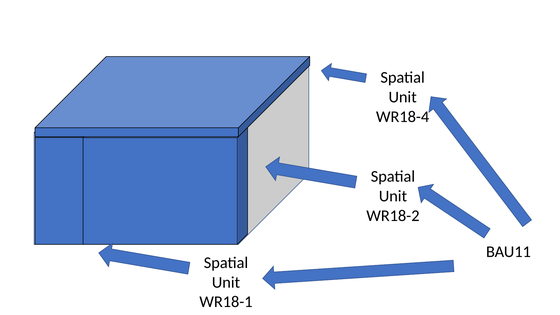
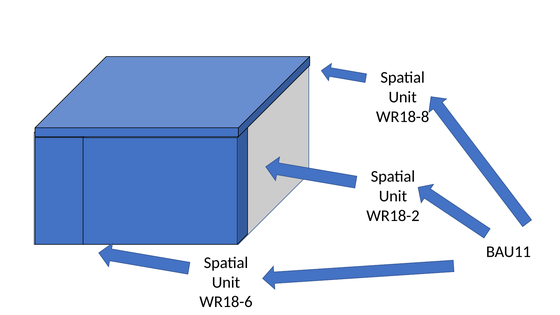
WR18-4: WR18-4 -> WR18-8
WR18-1: WR18-1 -> WR18-6
